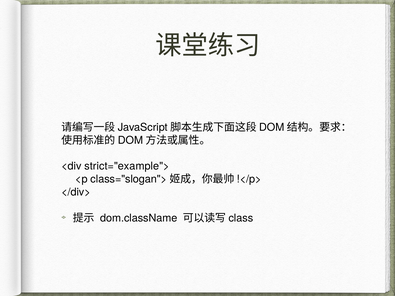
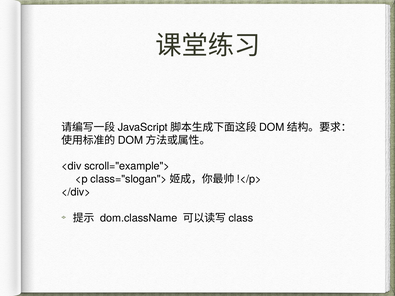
strict="example">: strict="example"> -> scroll="example">
